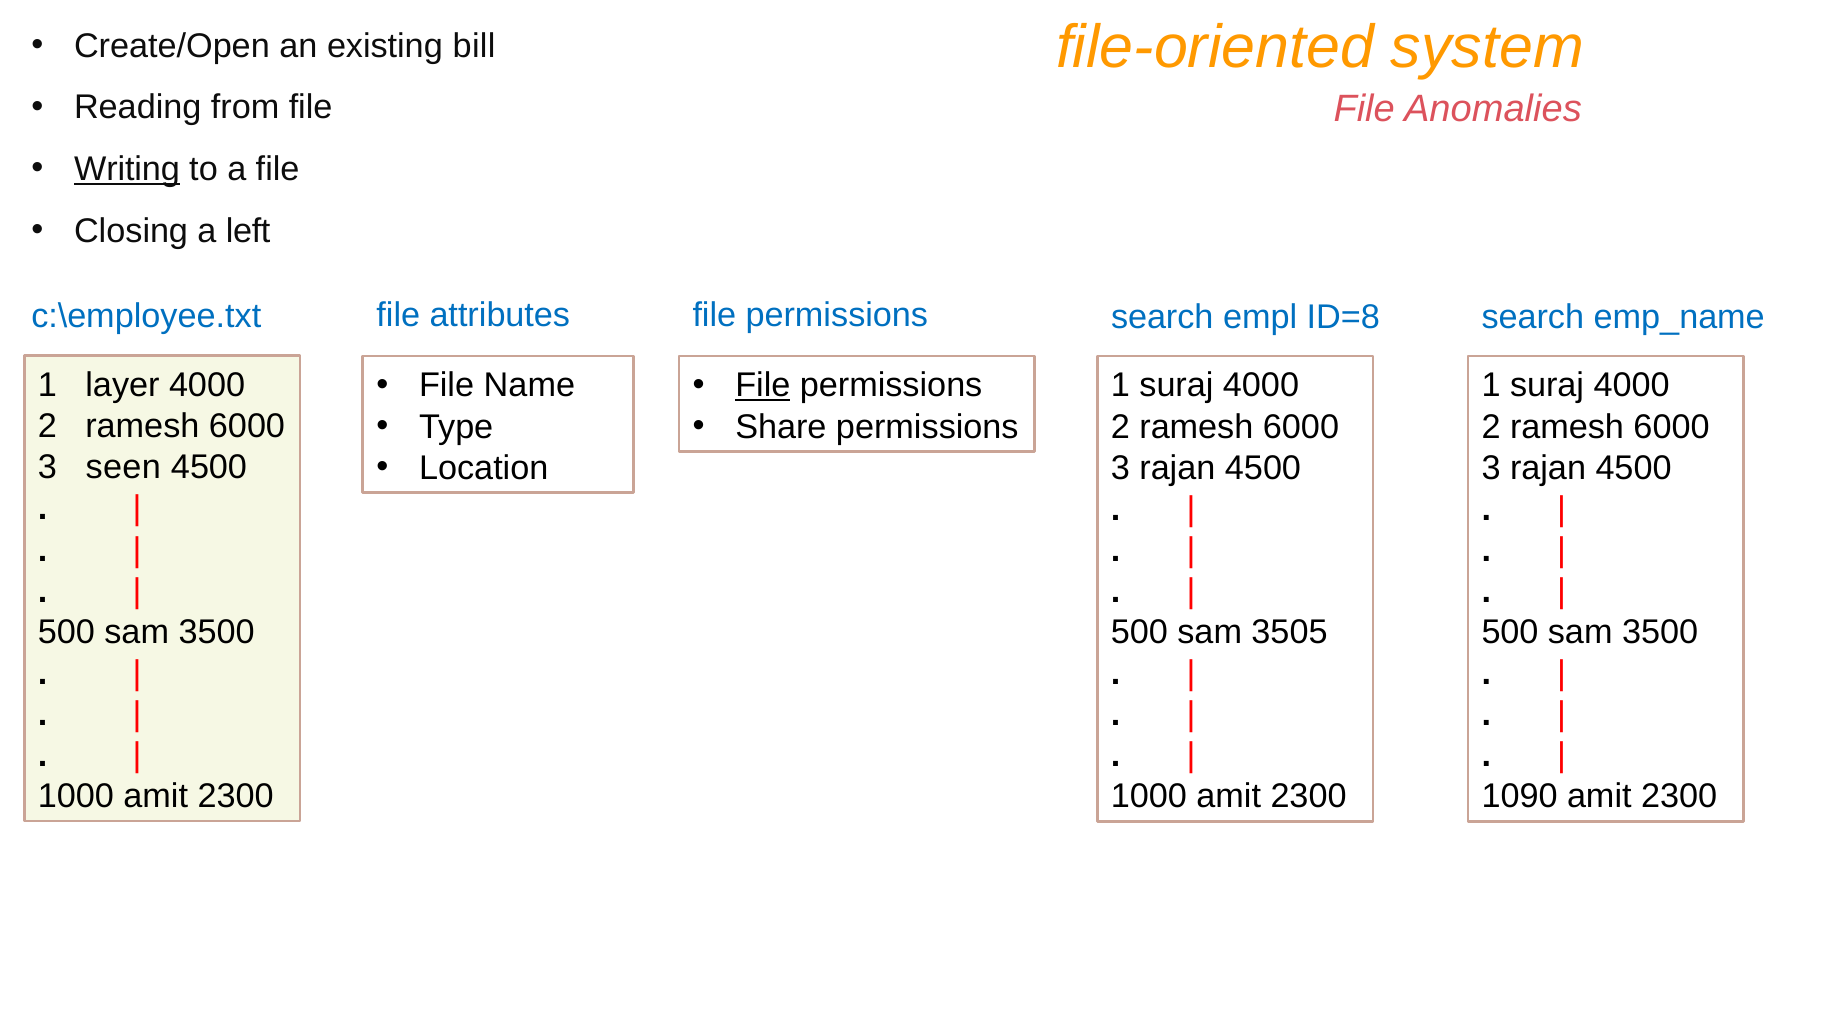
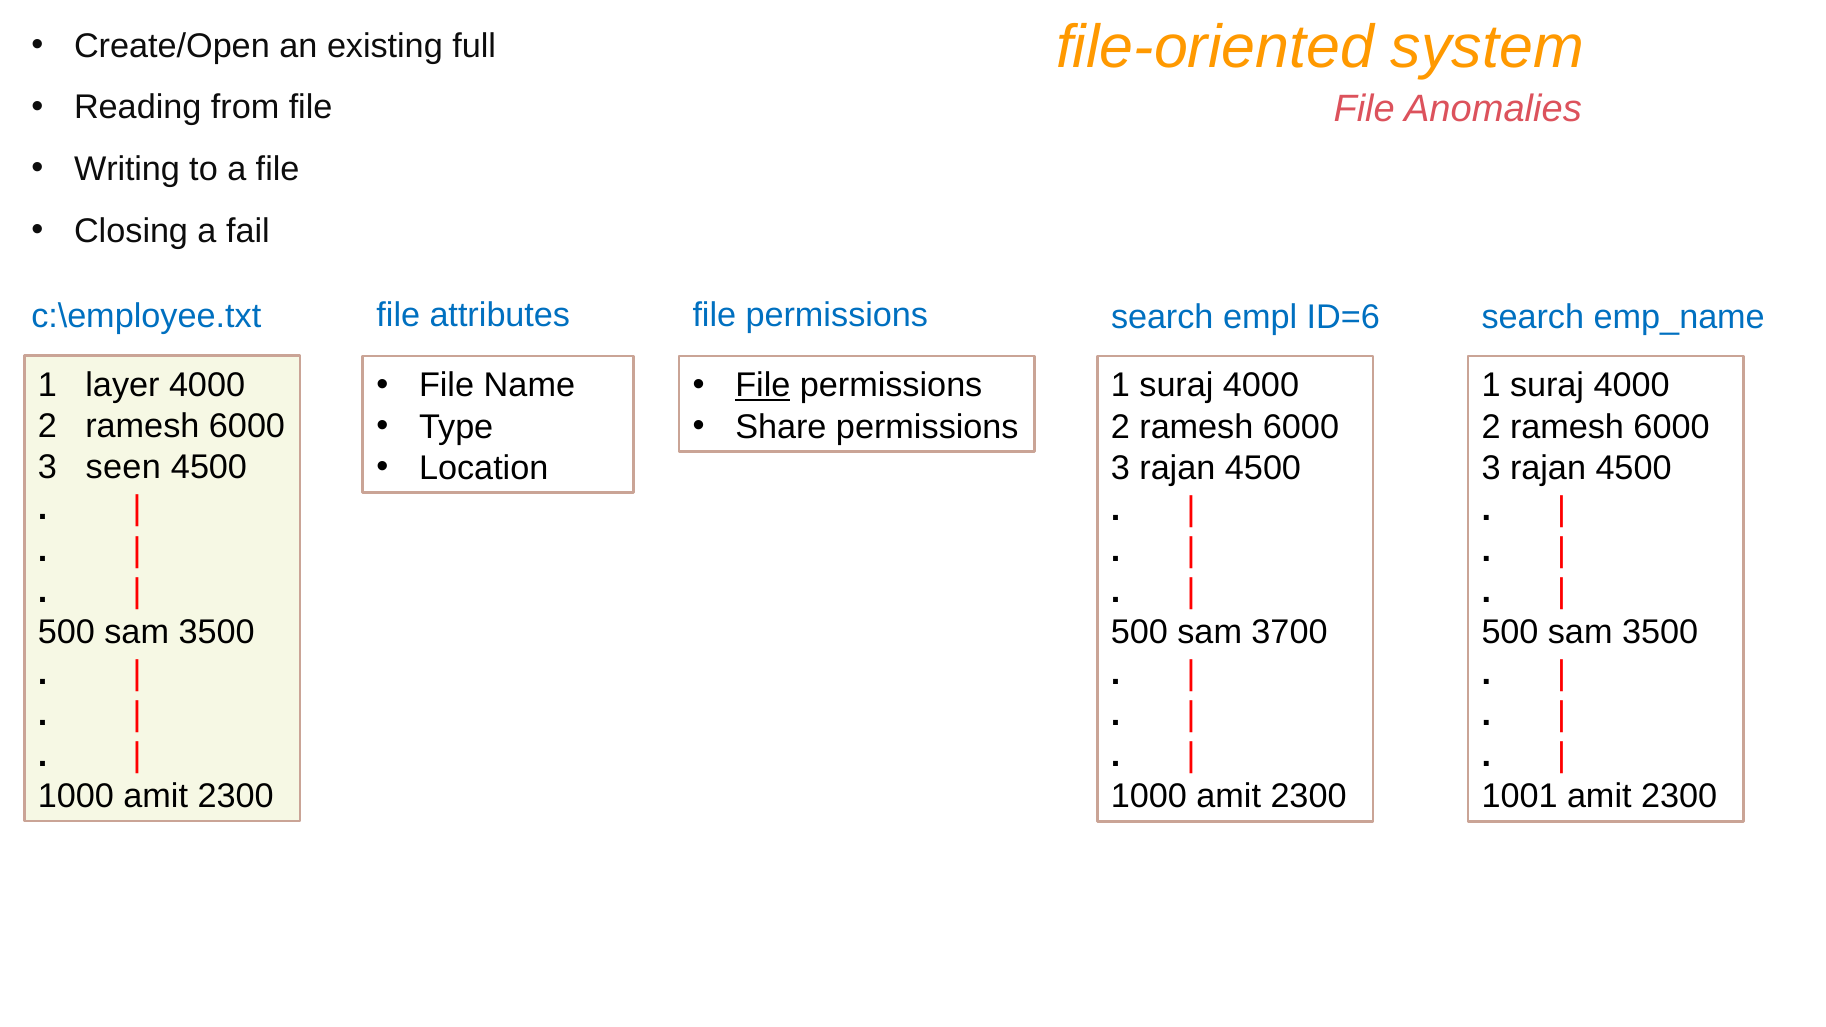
bill: bill -> full
Writing underline: present -> none
left: left -> fail
ID=8: ID=8 -> ID=6
3505: 3505 -> 3700
1090: 1090 -> 1001
